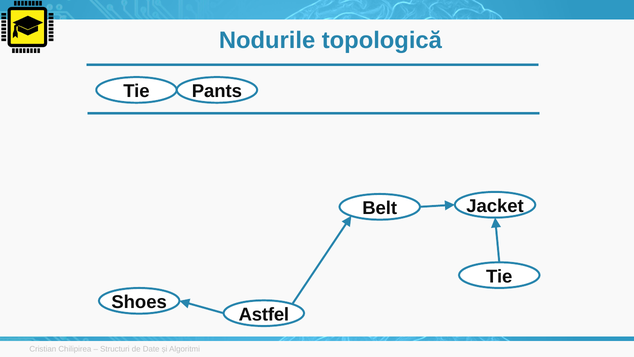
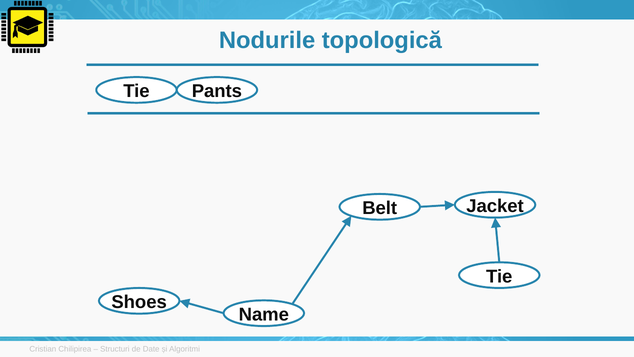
Astfel: Astfel -> Name
